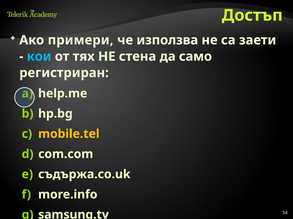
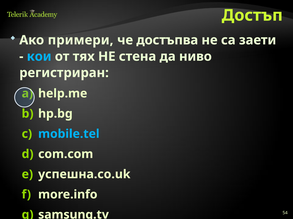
използва: използва -> достъпва
само: само -> ниво
mobile.tel colour: yellow -> light blue
съдържа.co.uk: съдържа.co.uk -> успешна.co.uk
